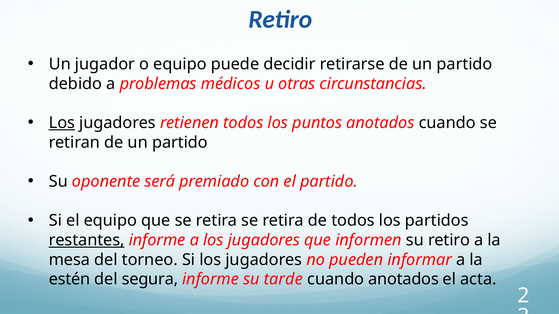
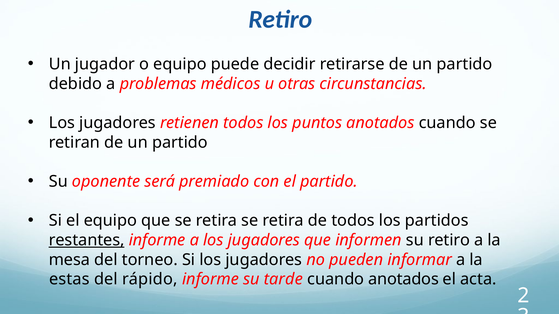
Los at (62, 123) underline: present -> none
estén: estén -> estas
segura: segura -> rápido
